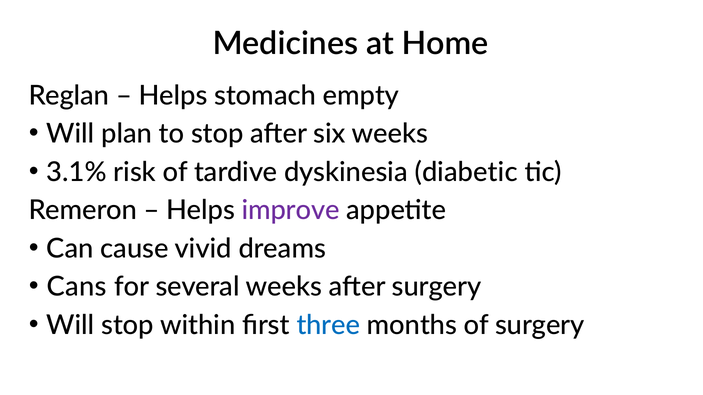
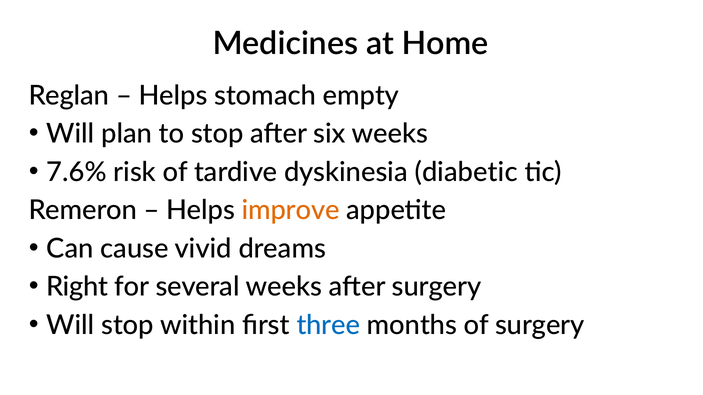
3.1%: 3.1% -> 7.6%
improve colour: purple -> orange
Cans: Cans -> Right
